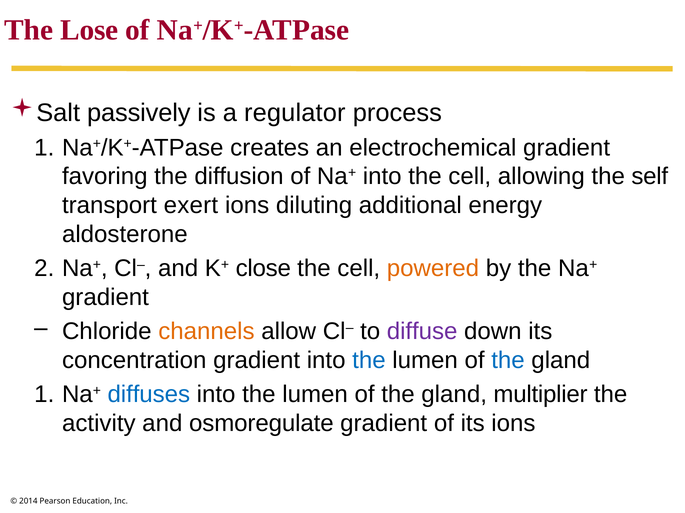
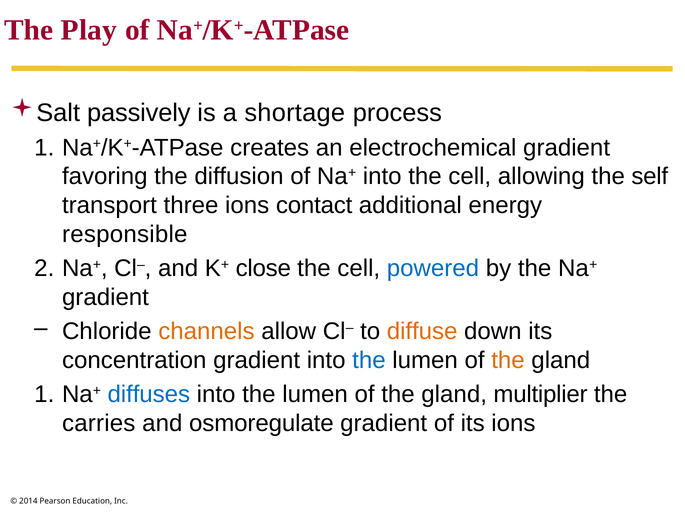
Lose: Lose -> Play
regulator: regulator -> shortage
exert: exert -> three
diluting: diluting -> contact
aldosterone: aldosterone -> responsible
powered colour: orange -> blue
diffuse colour: purple -> orange
the at (508, 361) colour: blue -> orange
activity: activity -> carries
